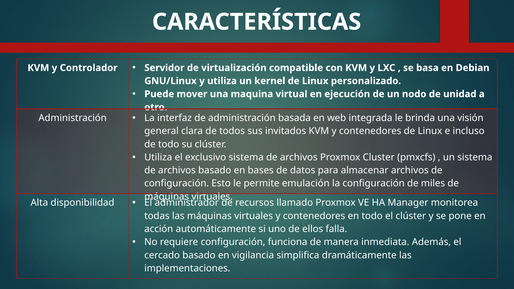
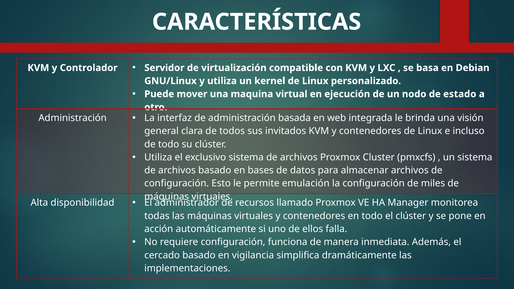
unidad: unidad -> estado
